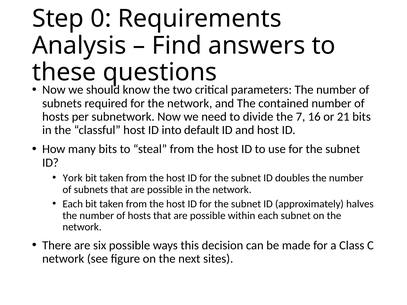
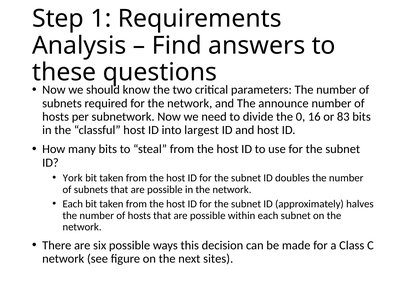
0: 0 -> 1
contained: contained -> announce
7: 7 -> 0
21: 21 -> 83
default: default -> largest
